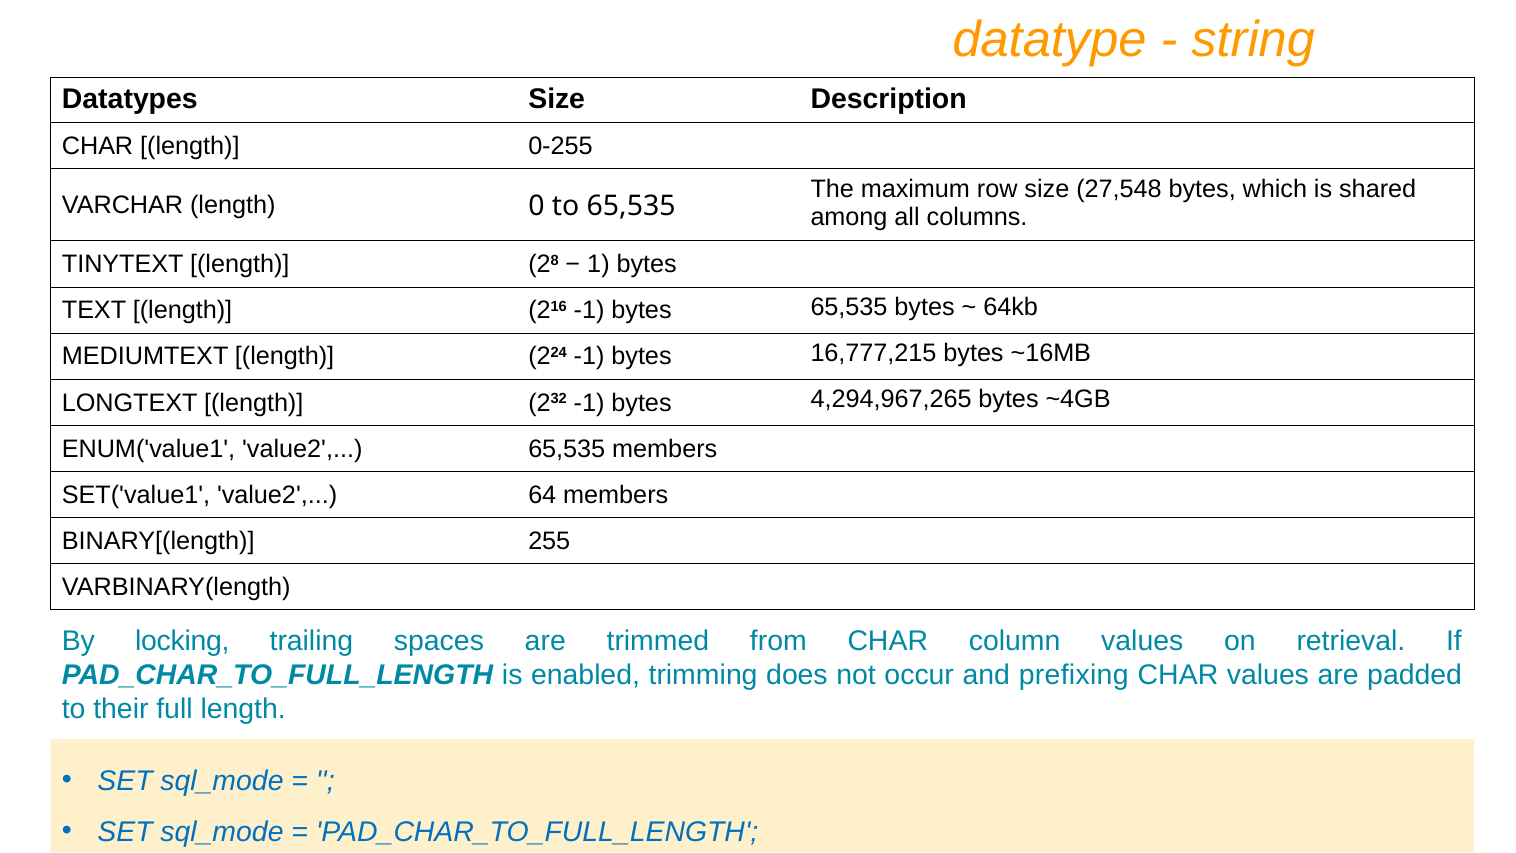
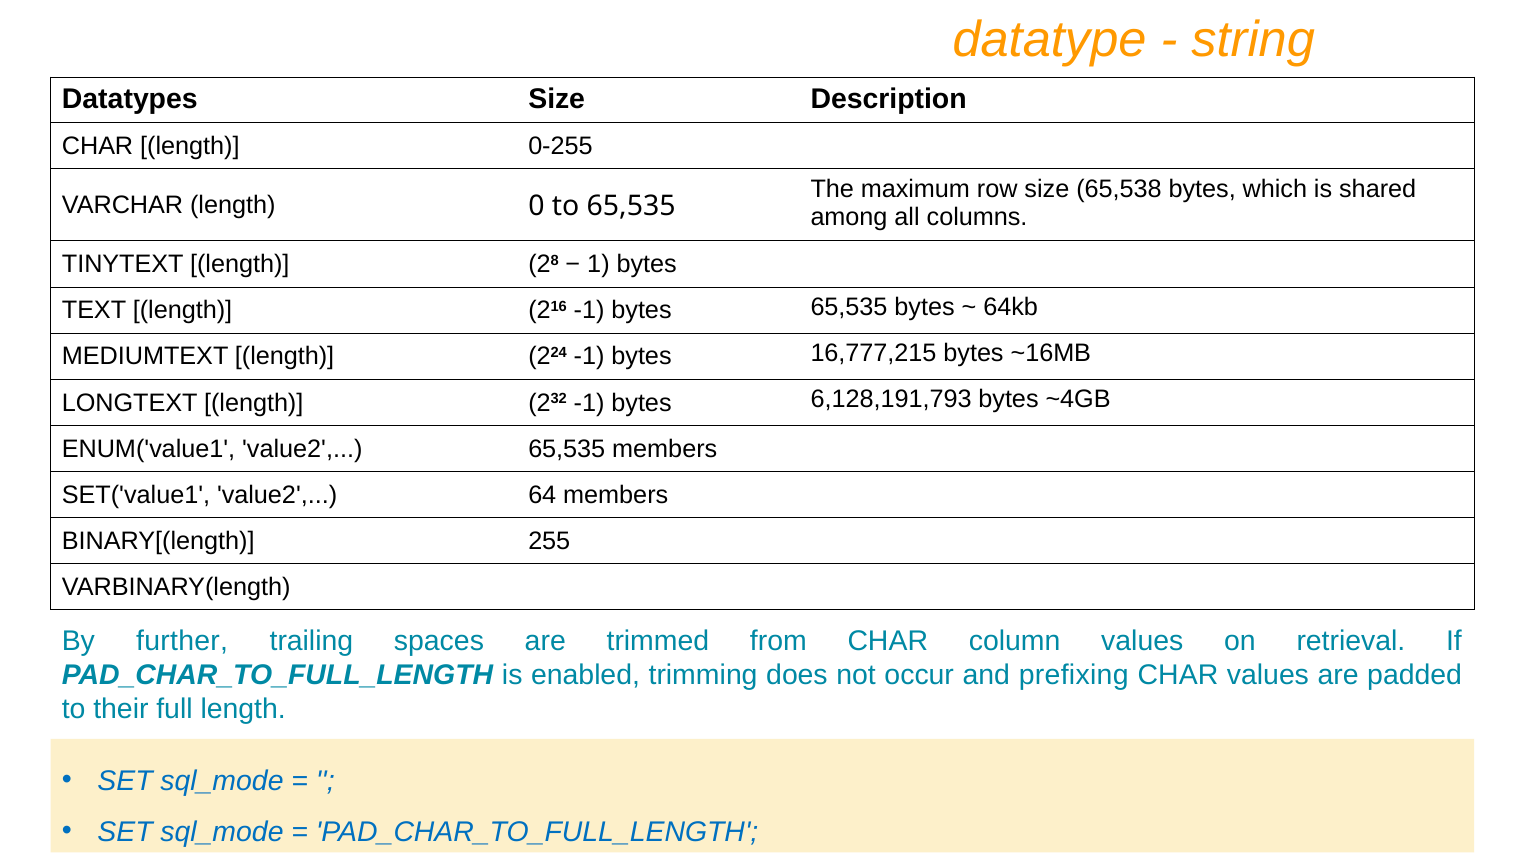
27,548: 27,548 -> 65,538
4,294,967,265: 4,294,967,265 -> 6,128,191,793
locking: locking -> further
